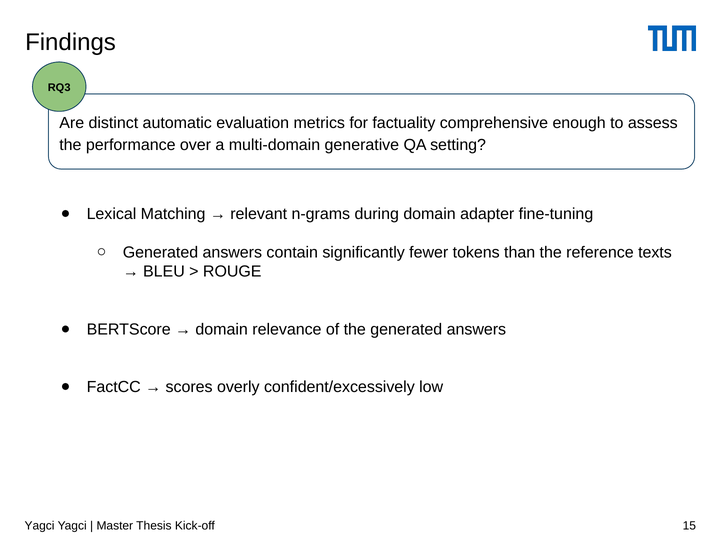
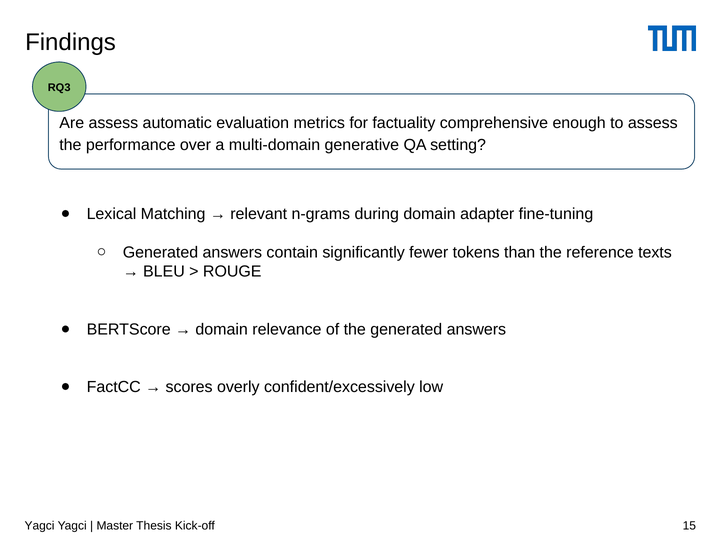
Are distinct: distinct -> assess
